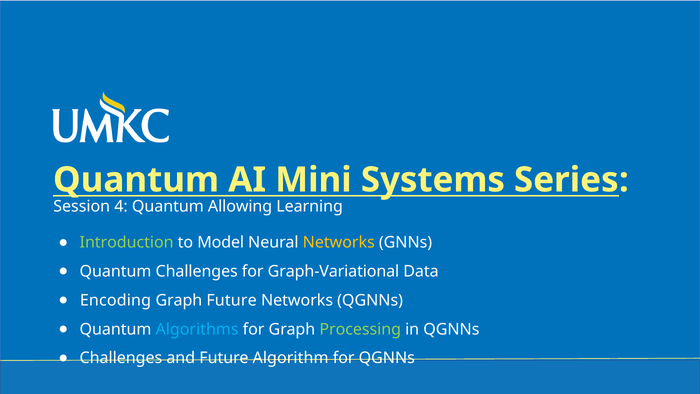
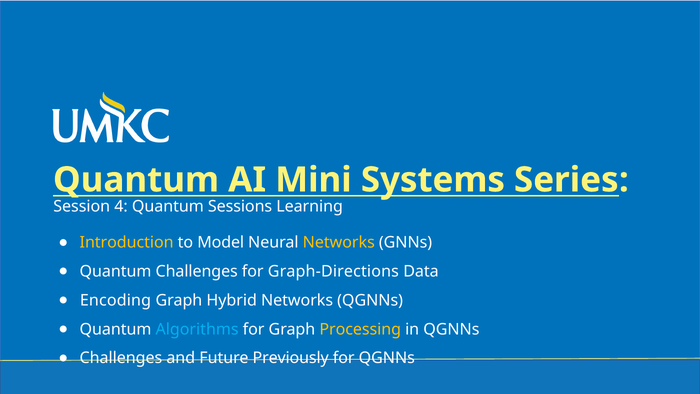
Allowing: Allowing -> Sessions
Introduction colour: light green -> yellow
Graph-Variational: Graph-Variational -> Graph-Directions
Graph Future: Future -> Hybrid
Processing colour: light green -> yellow
Algorithm: Algorithm -> Previously
